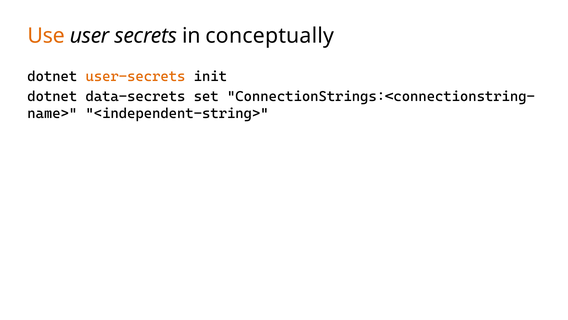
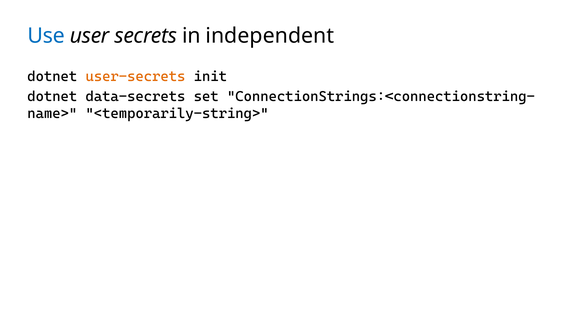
Use colour: orange -> blue
conceptually: conceptually -> independent
<independent-string>: <independent-string> -> <temporarily-string>
